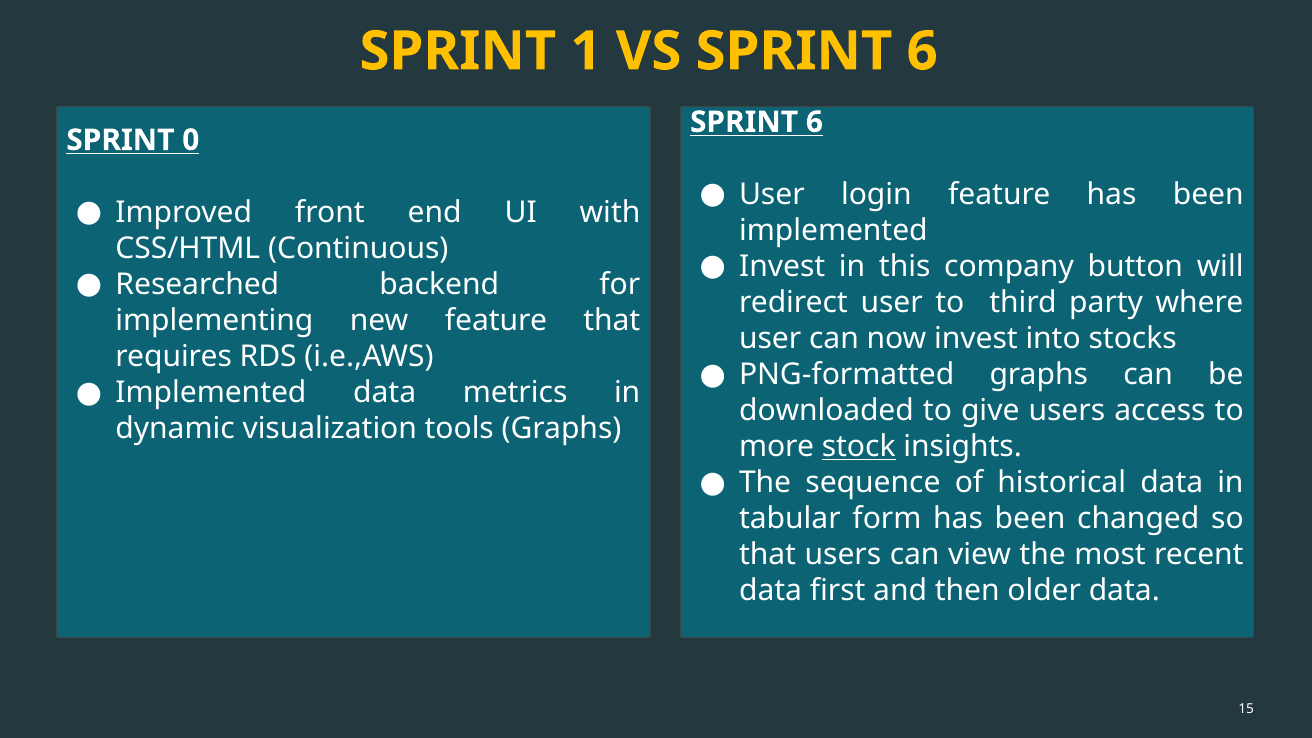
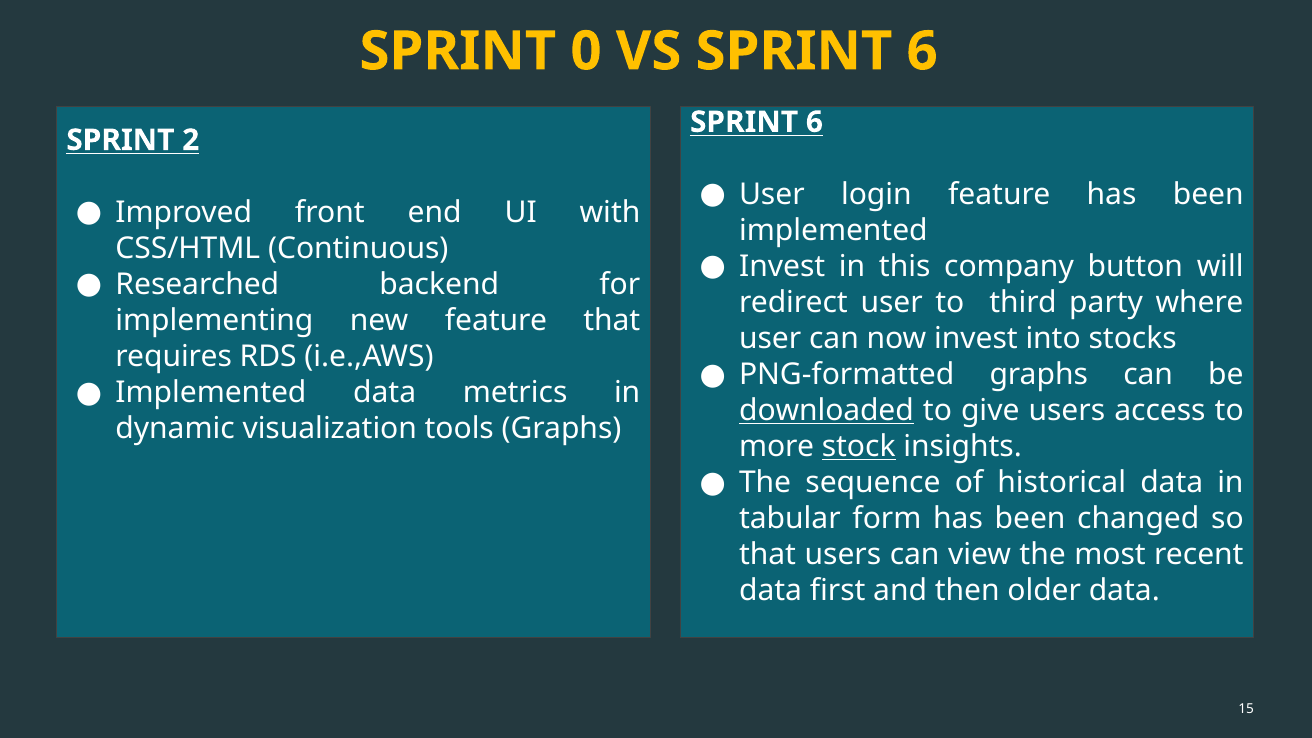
1: 1 -> 0
0: 0 -> 2
downloaded underline: none -> present
